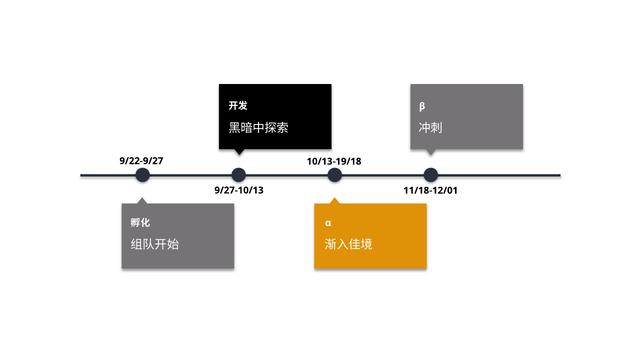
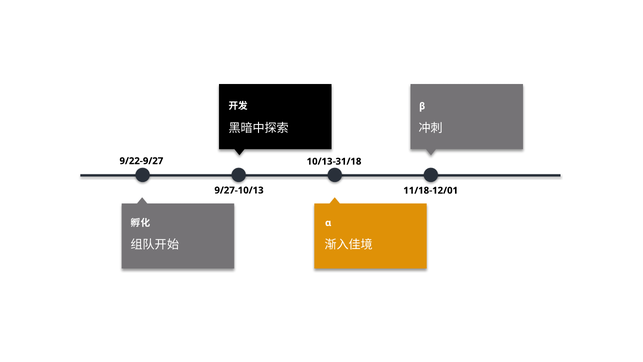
10/13-19/18: 10/13-19/18 -> 10/13-31/18
